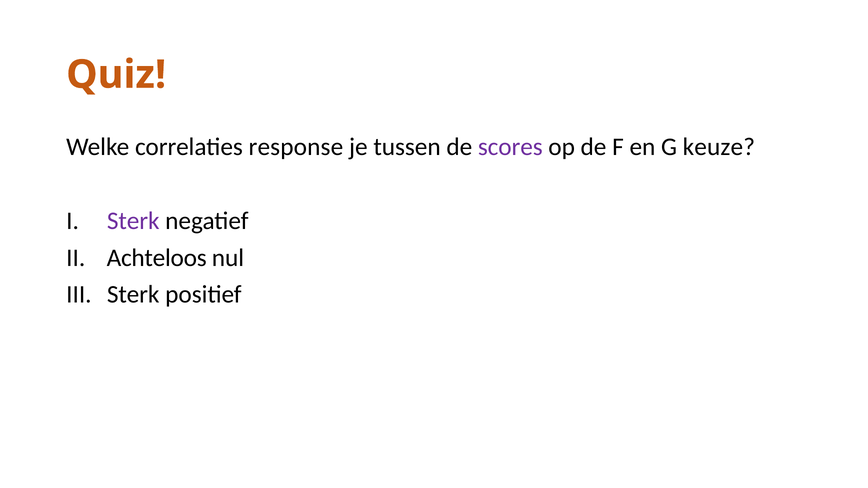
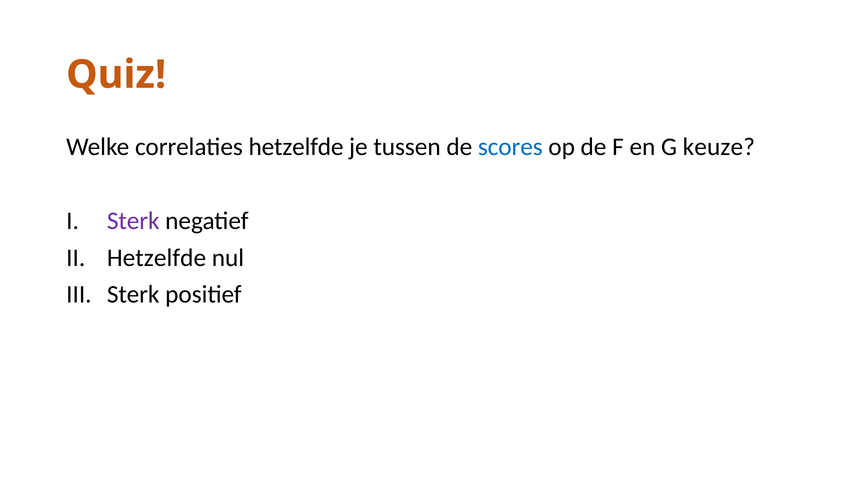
correlaties response: response -> hetzelfde
scores colour: purple -> blue
Achteloos at (157, 258): Achteloos -> Hetzelfde
